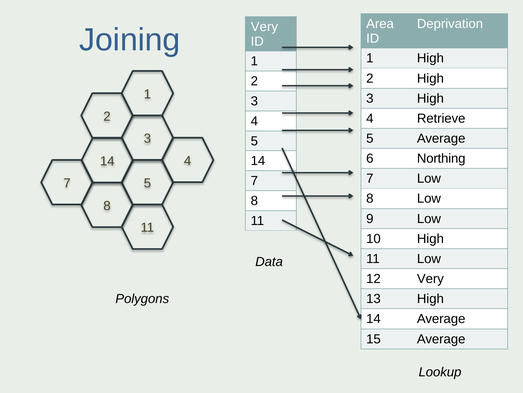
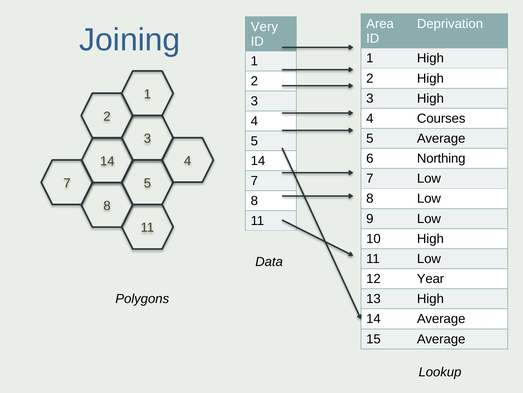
Retrieve: Retrieve -> Courses
12 Very: Very -> Year
